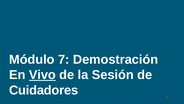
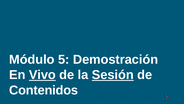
7: 7 -> 5
Sesión underline: none -> present
Cuidadores: Cuidadores -> Contenidos
